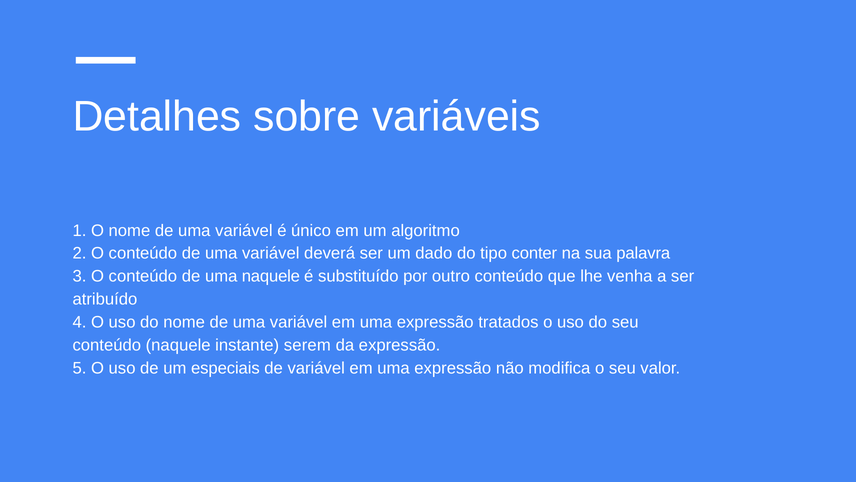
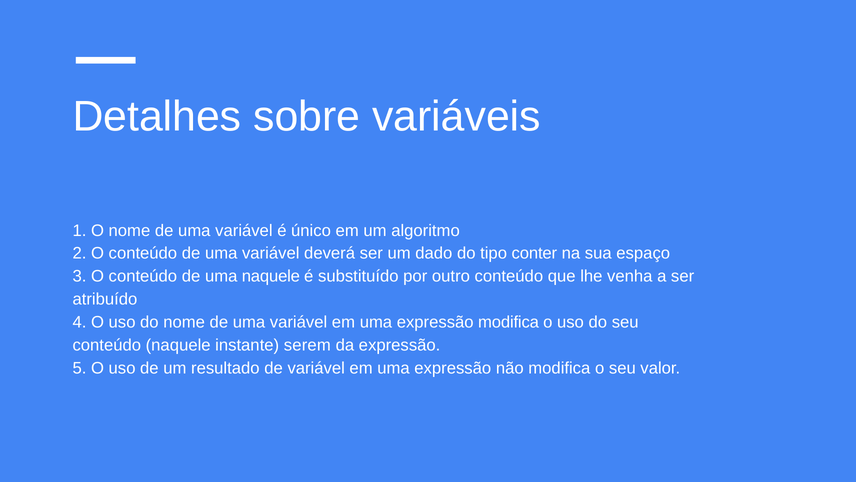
palavra: palavra -> espaço
expressão tratados: tratados -> modifica
especiais: especiais -> resultado
